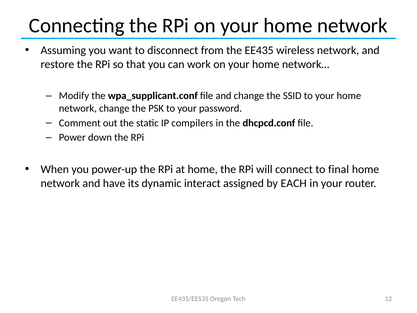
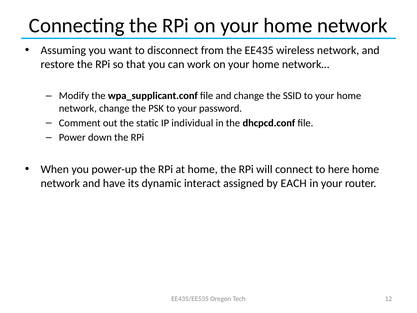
compilers: compilers -> individual
final: final -> here
